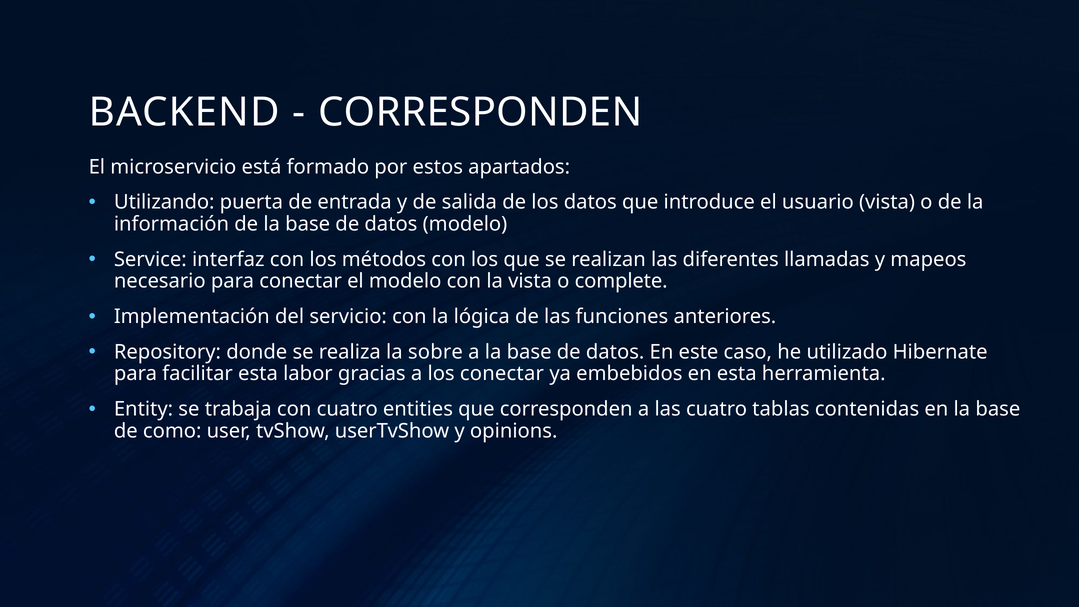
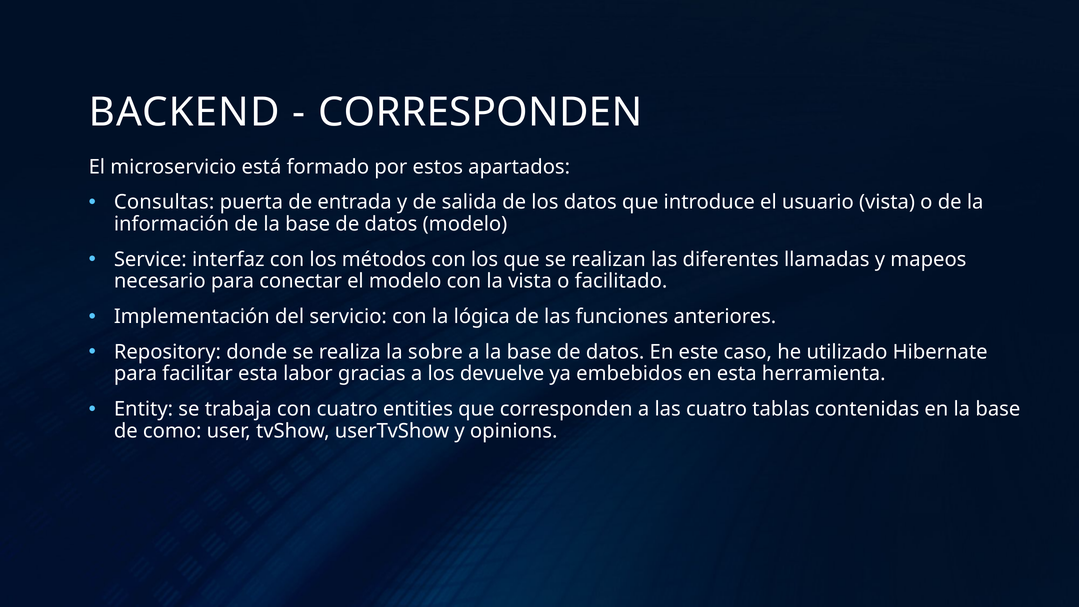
Utilizando: Utilizando -> Consultas
complete: complete -> facilitado
los conectar: conectar -> devuelve
